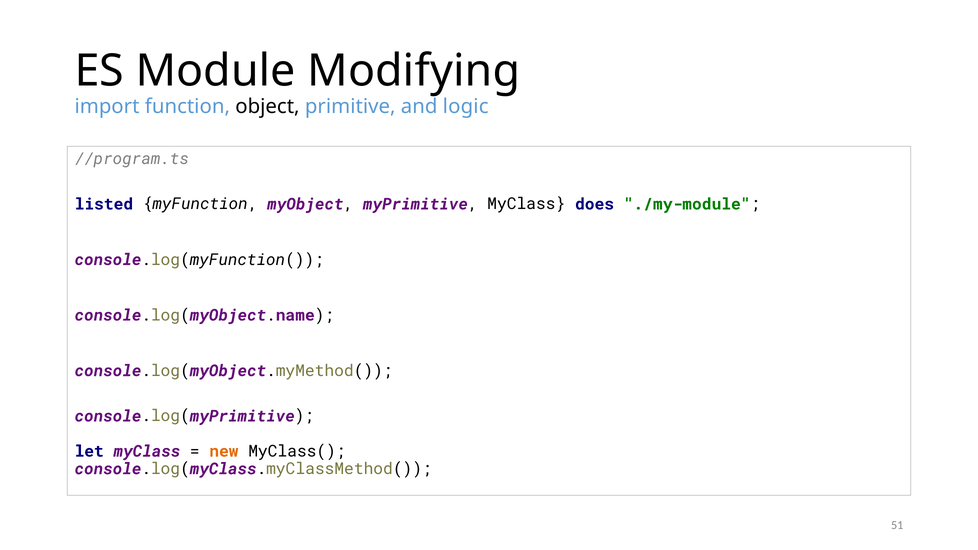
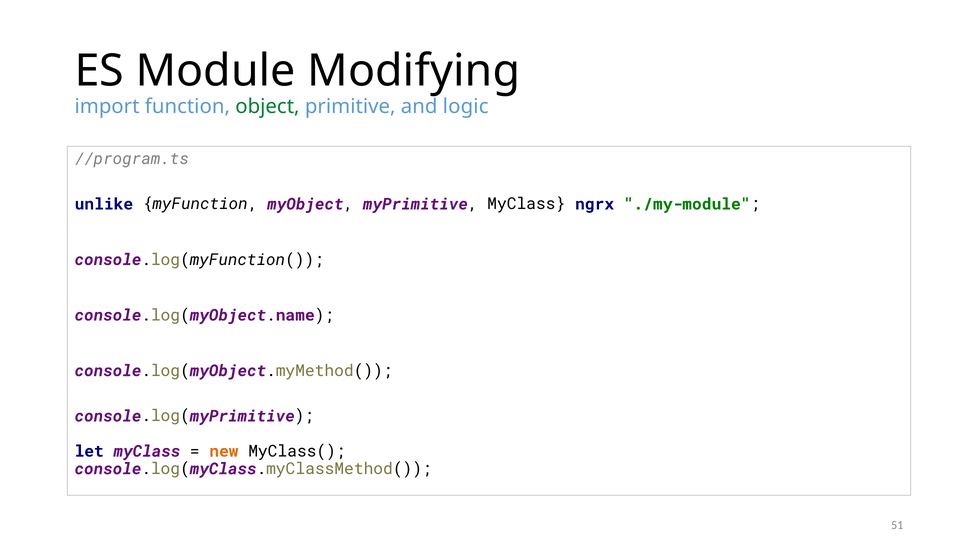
object colour: black -> green
listed: listed -> unlike
does: does -> ngrx
